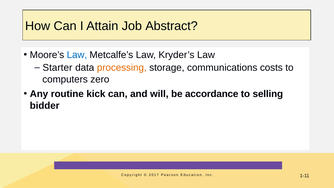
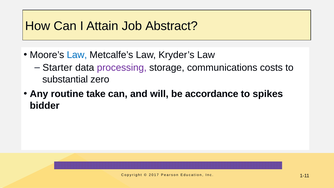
processing colour: orange -> purple
computers: computers -> substantial
kick: kick -> take
selling: selling -> spikes
